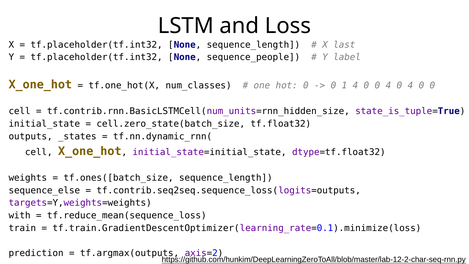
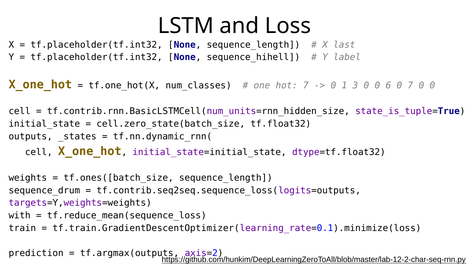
sequence_people: sequence_people -> sequence_hihell
hot 0: 0 -> 7
1 4: 4 -> 3
0 0 4: 4 -> 6
4 at (410, 85): 4 -> 7
sequence_else: sequence_else -> sequence_drum
